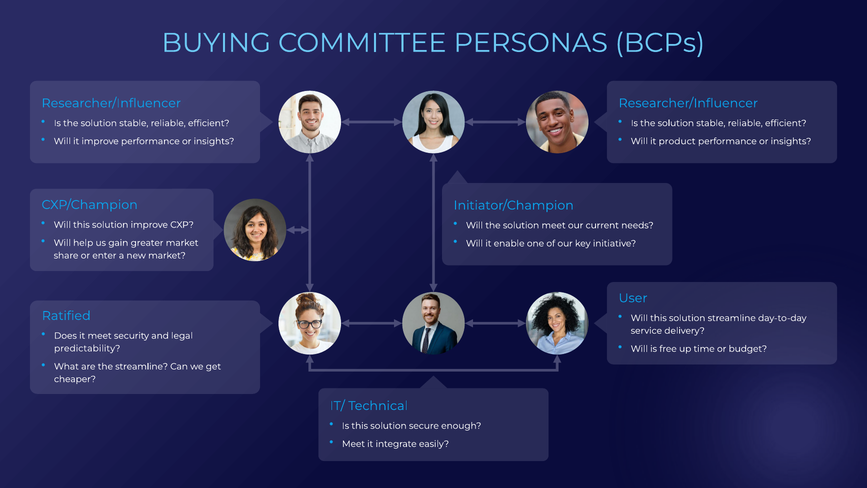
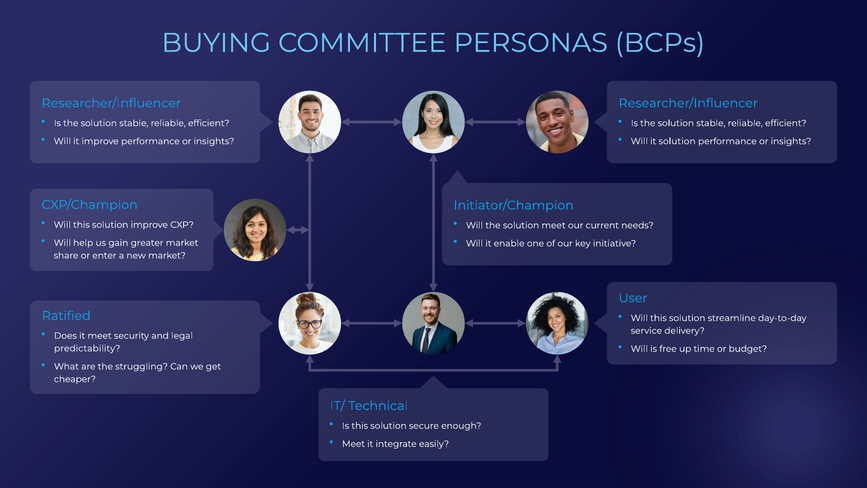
it product: product -> solution
the streamline: streamline -> struggling
